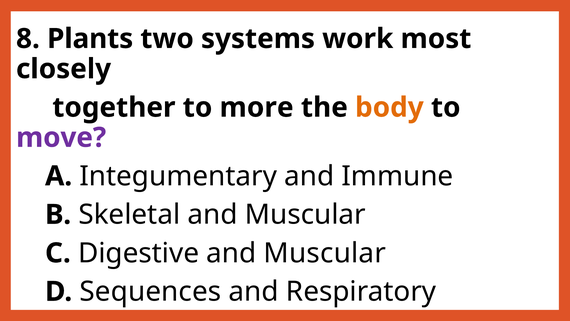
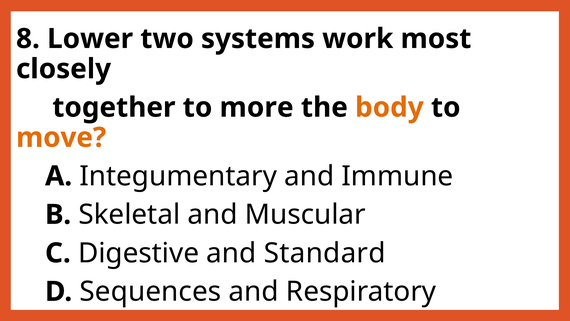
Plants: Plants -> Lower
move colour: purple -> orange
Digestive and Muscular: Muscular -> Standard
